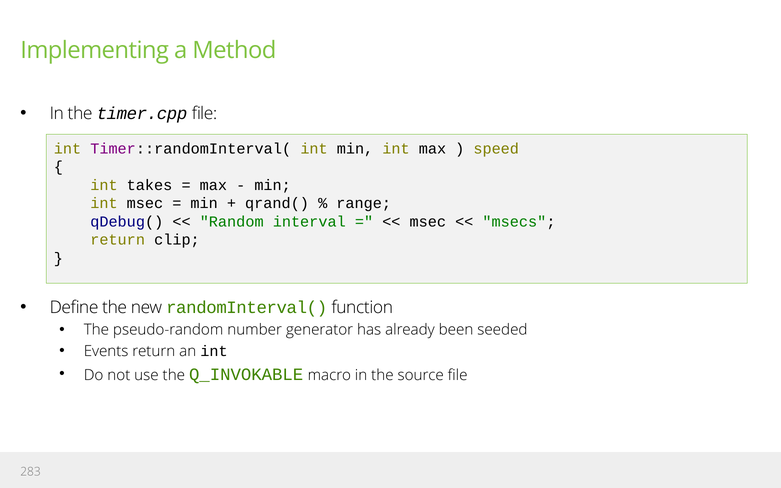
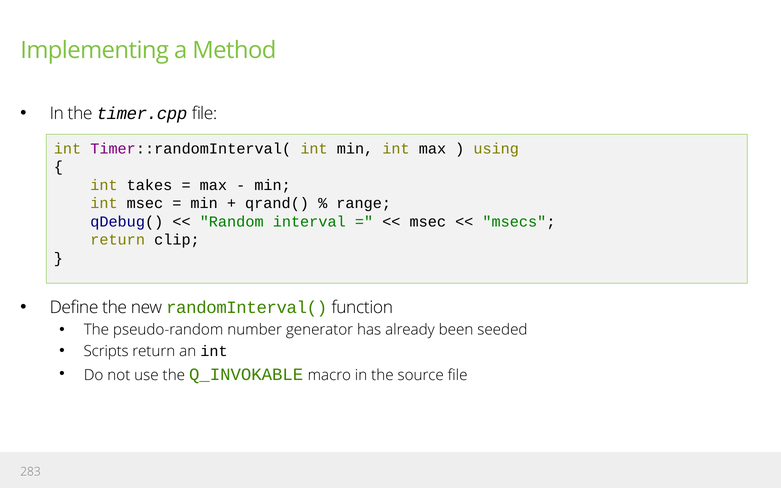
speed: speed -> using
Events: Events -> Scripts
